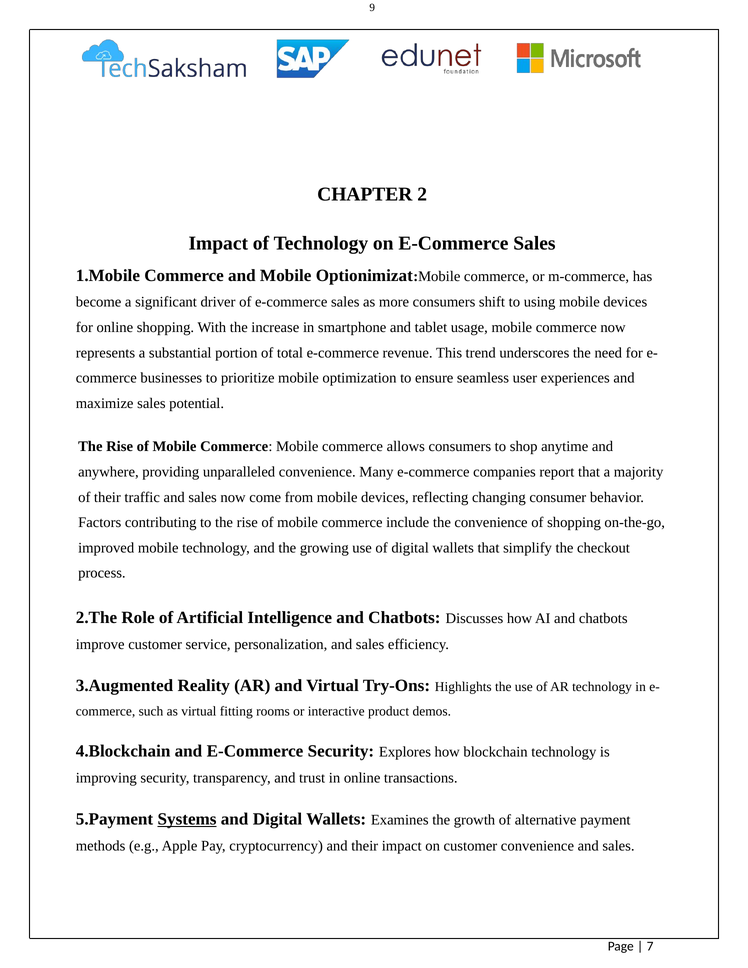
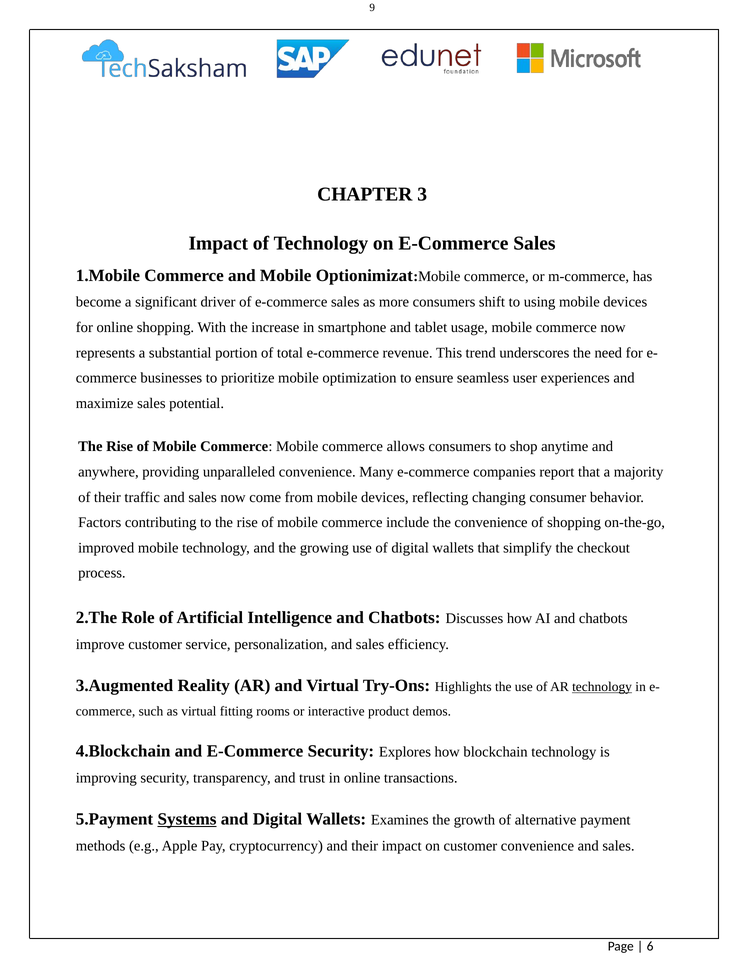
2: 2 -> 3
technology at (602, 687) underline: none -> present
7: 7 -> 6
